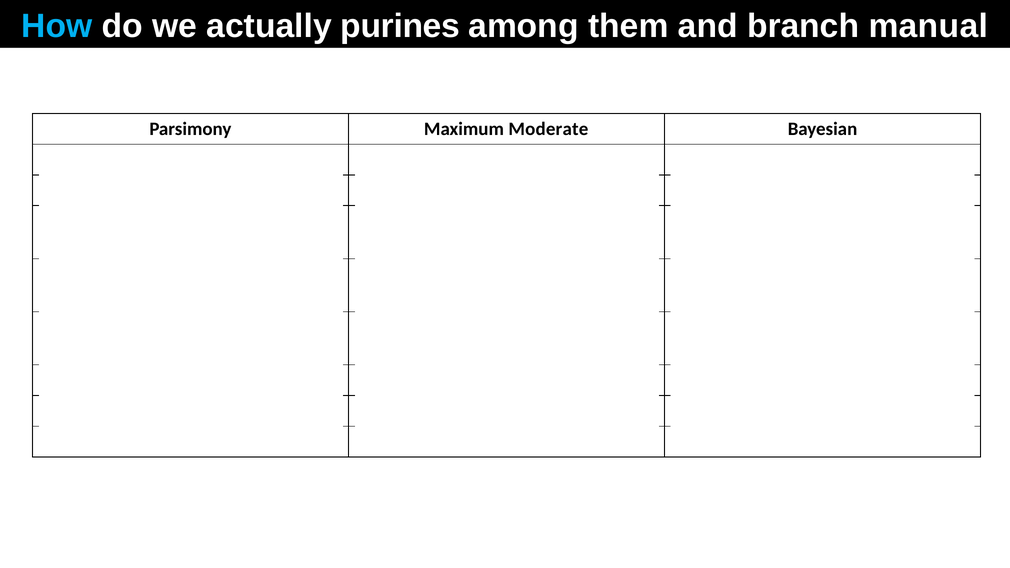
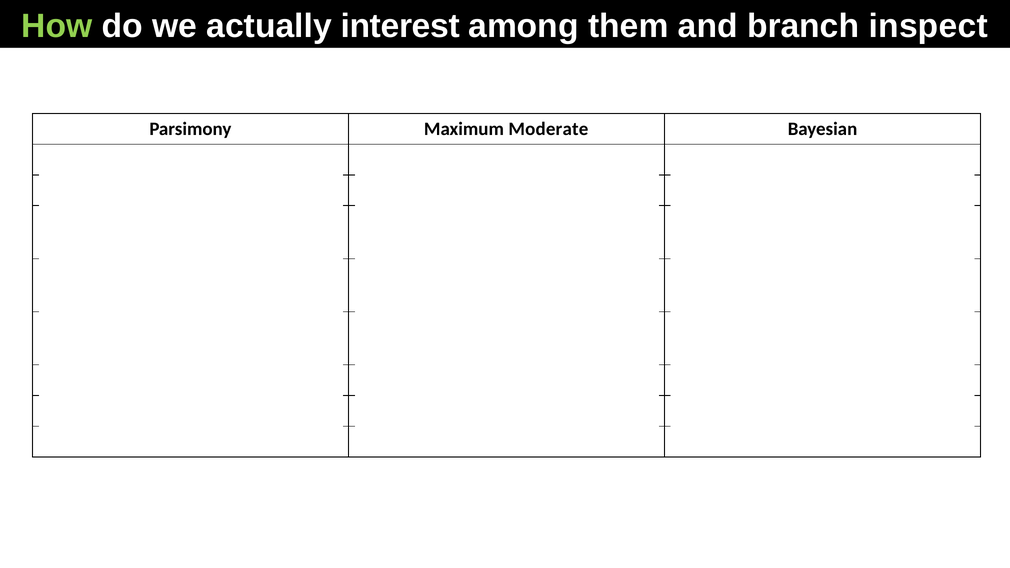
How at (57, 26) colour: light blue -> light green
purines: purines -> interest
manual: manual -> inspect
